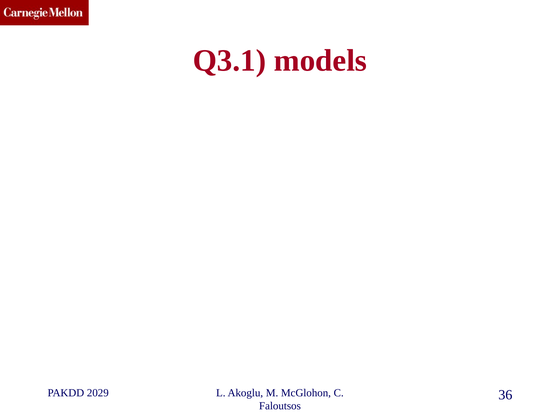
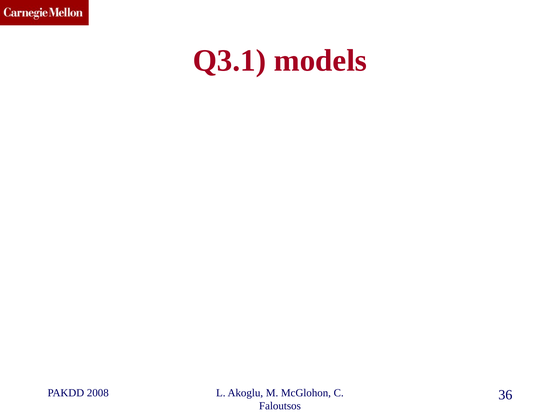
2029: 2029 -> 2008
